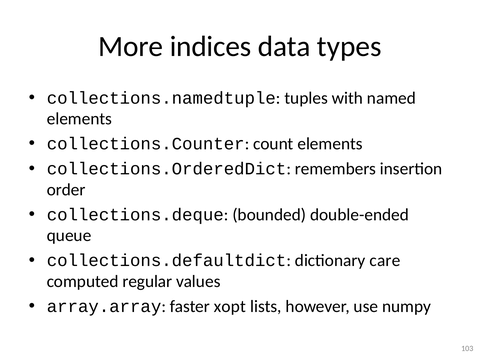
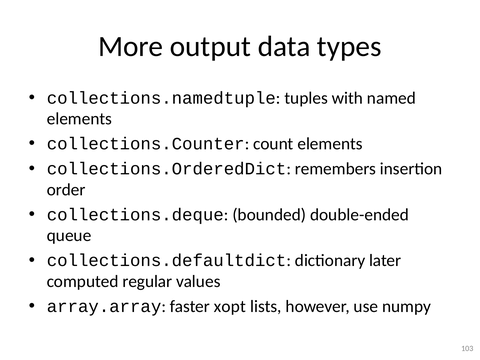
indices: indices -> output
care: care -> later
